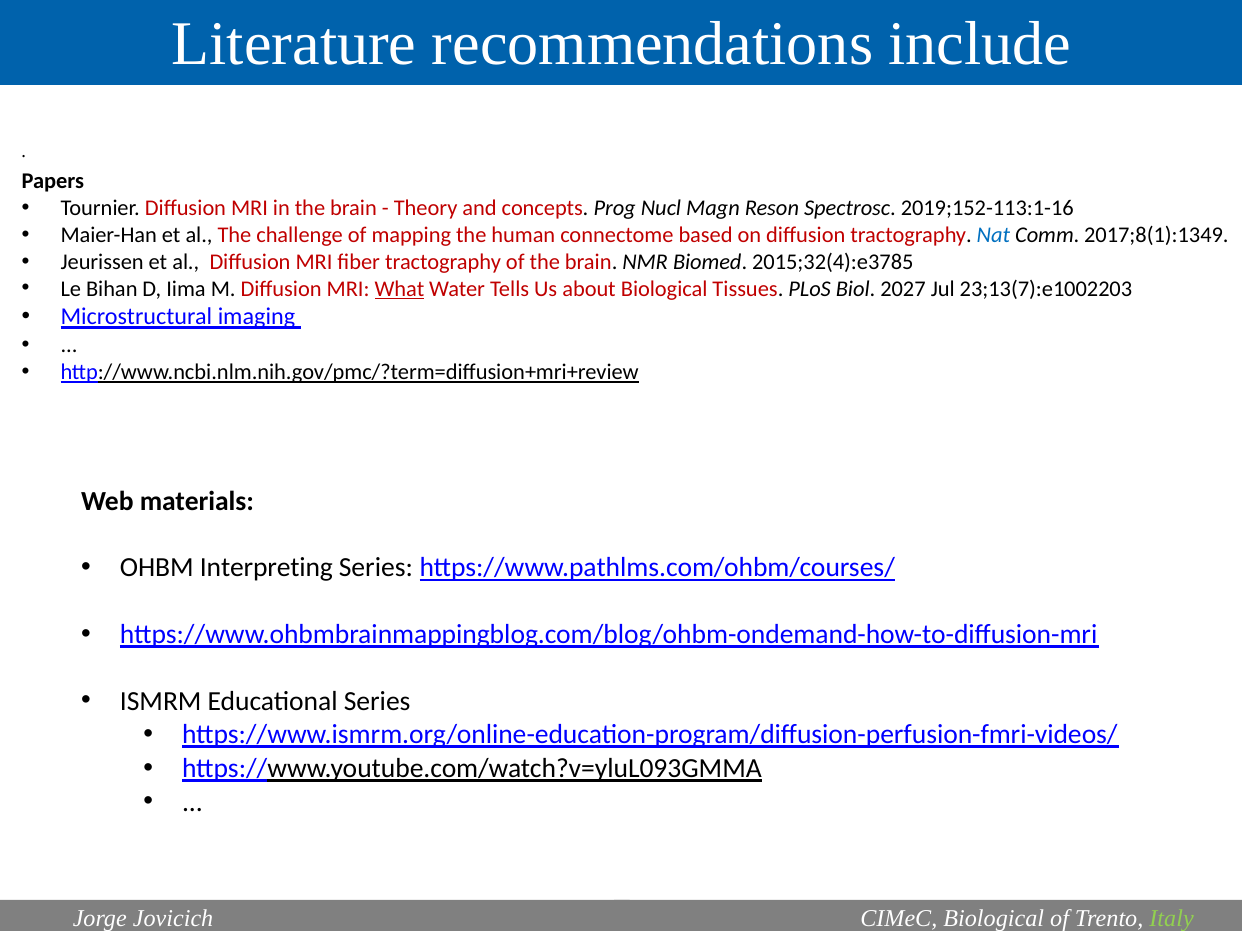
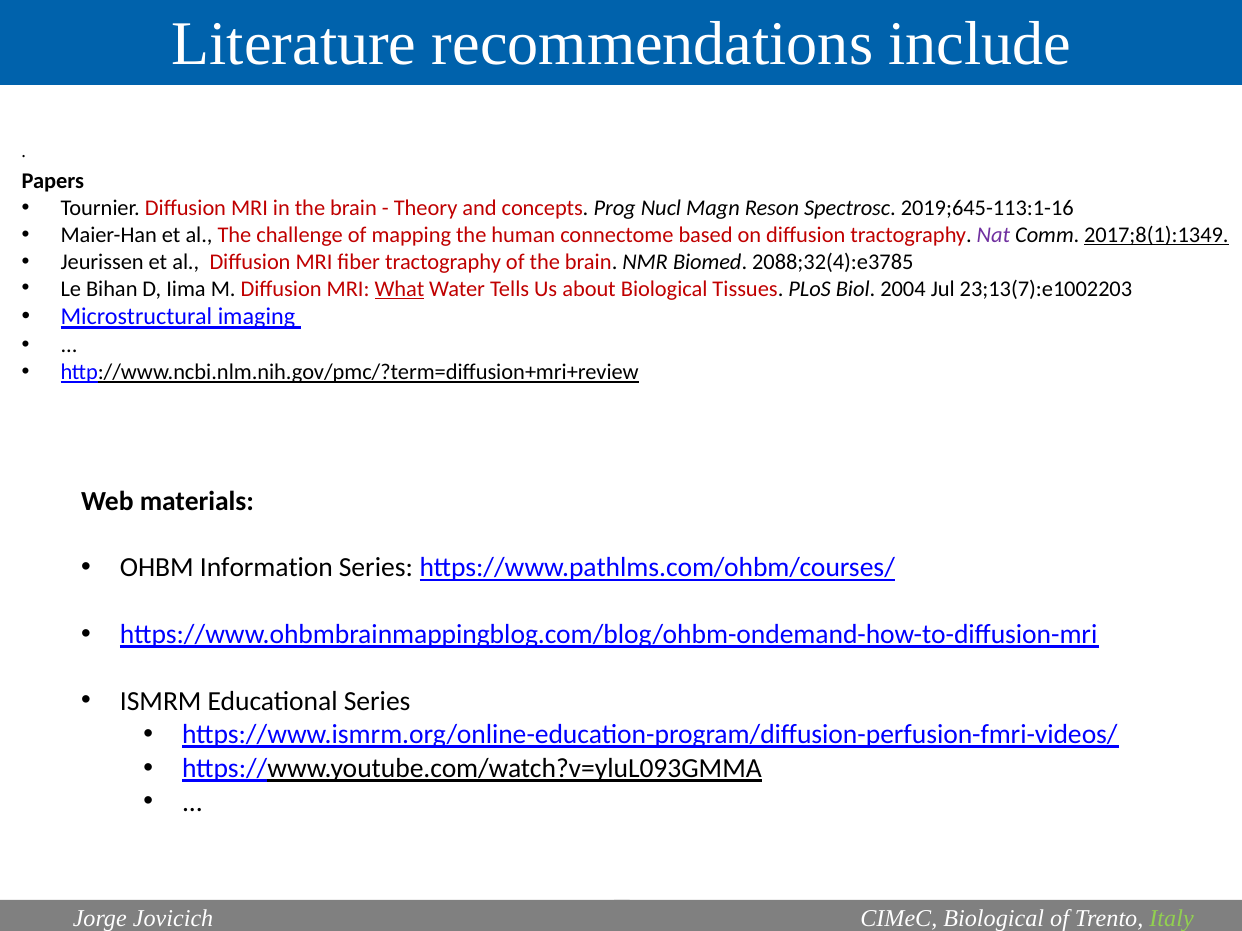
2019;152-113:1-16: 2019;152-113:1-16 -> 2019;645-113:1-16
Nat colour: blue -> purple
2017;8(1):1349 underline: none -> present
2015;32(4):e3785: 2015;32(4):e3785 -> 2088;32(4):e3785
2027: 2027 -> 2004
Interpreting: Interpreting -> Information
